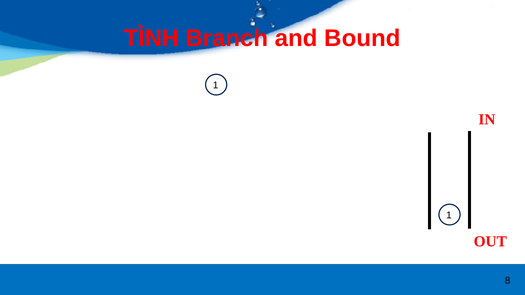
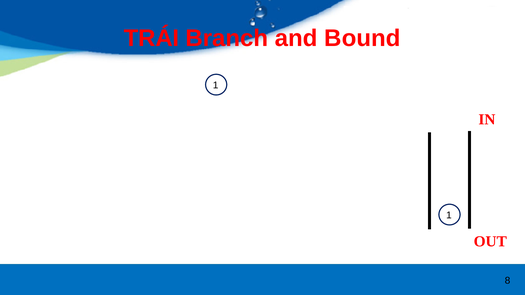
TÌNH: TÌNH -> TRÁI
